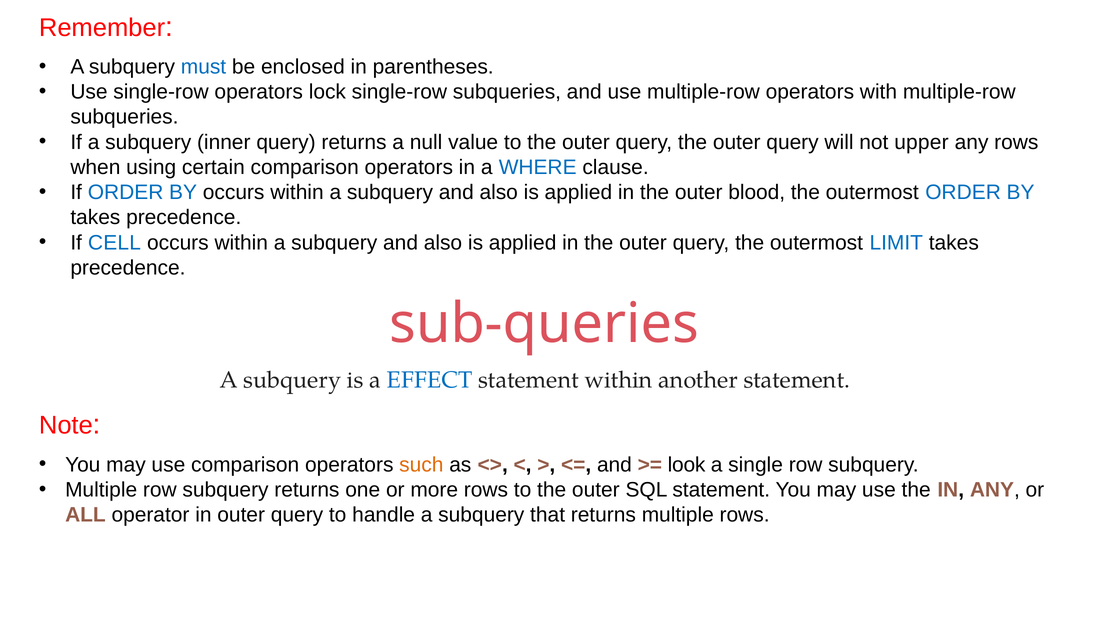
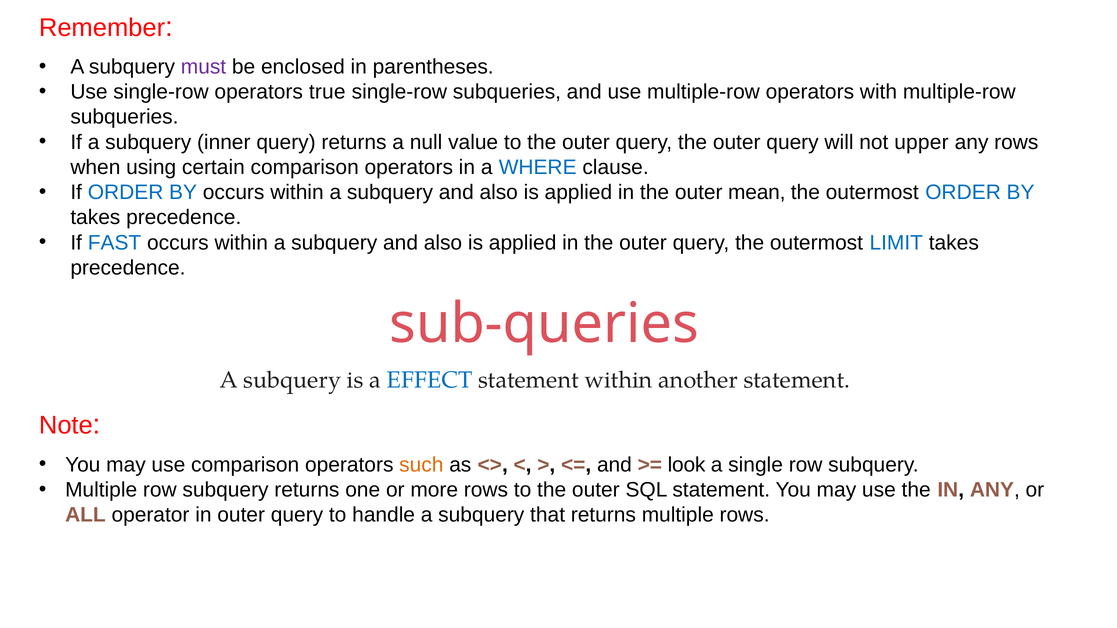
must colour: blue -> purple
lock: lock -> true
blood: blood -> mean
CELL: CELL -> FAST
